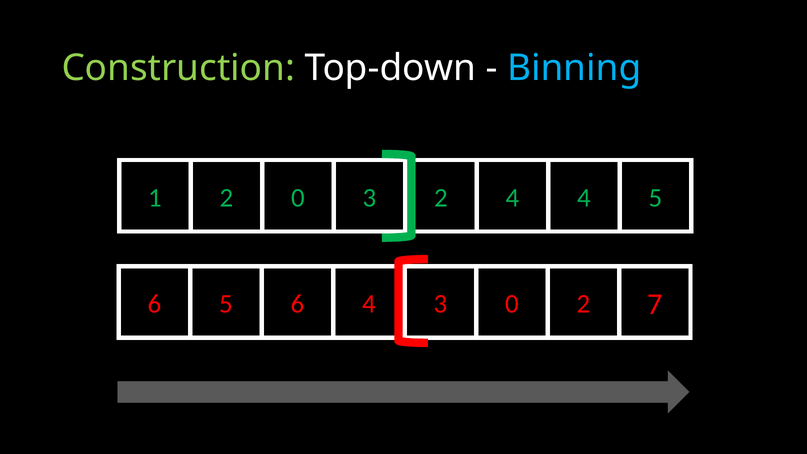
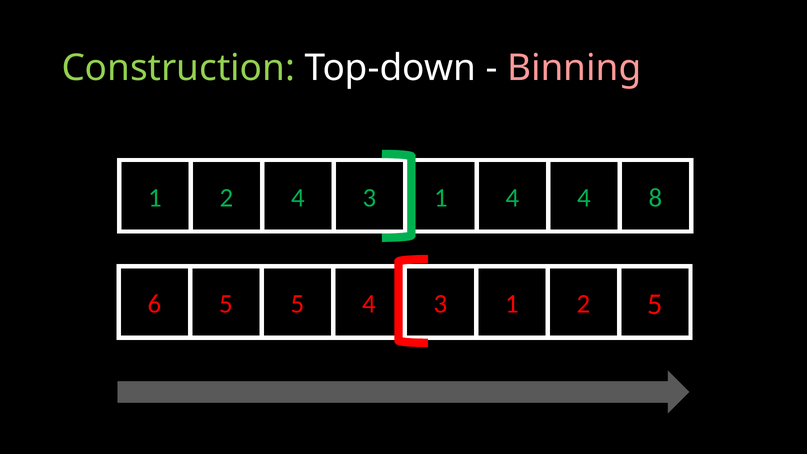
Binning colour: light blue -> pink
2 0: 0 -> 4
2 at (441, 198): 2 -> 1
4 5: 5 -> 8
6 5 6: 6 -> 5
0 at (512, 304): 0 -> 1
2 7: 7 -> 5
